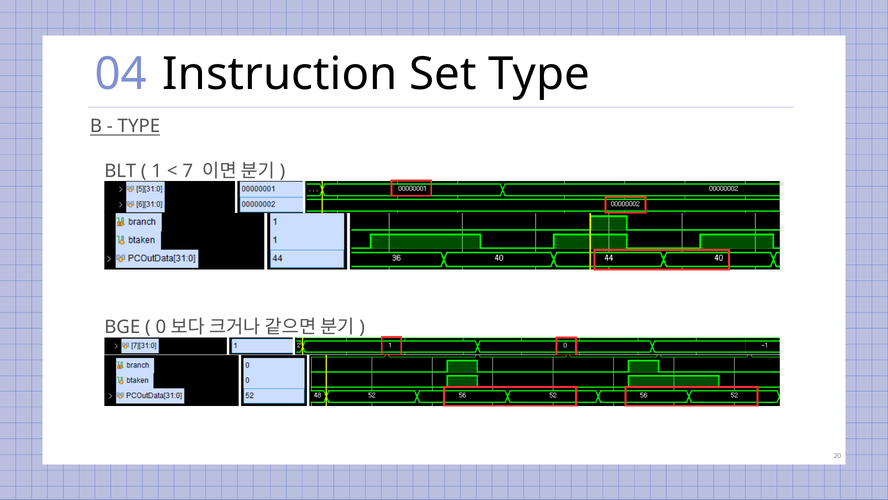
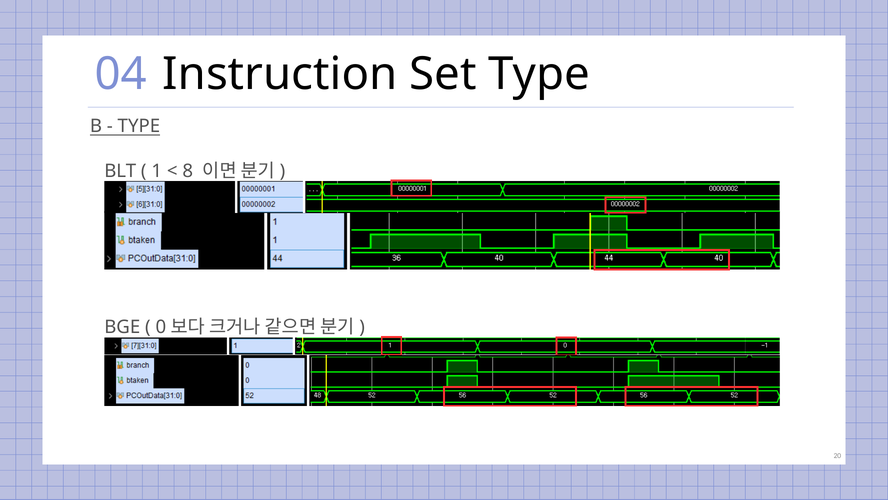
7: 7 -> 8
